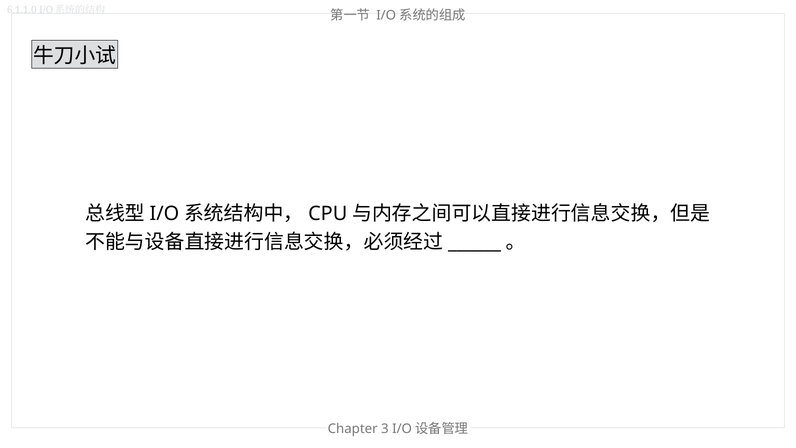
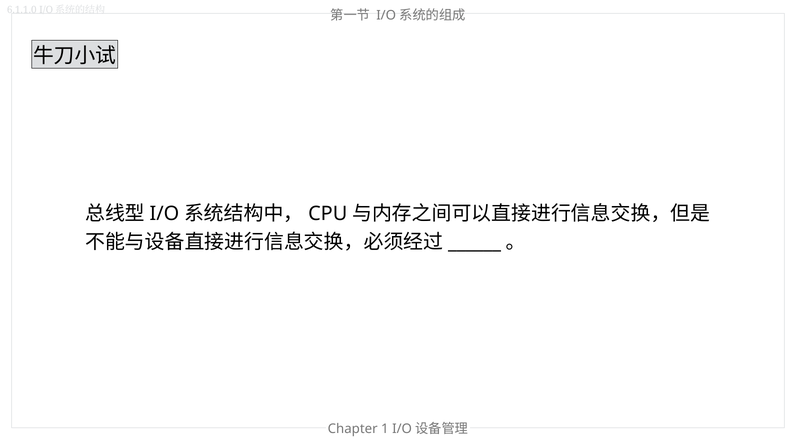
3: 3 -> 1
